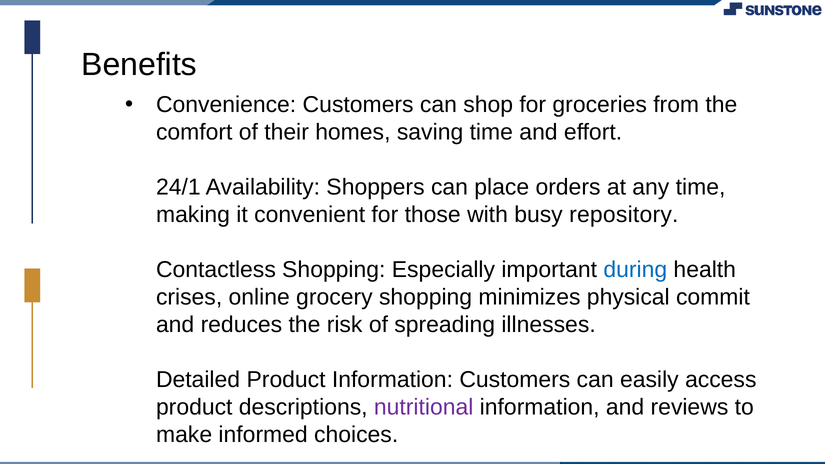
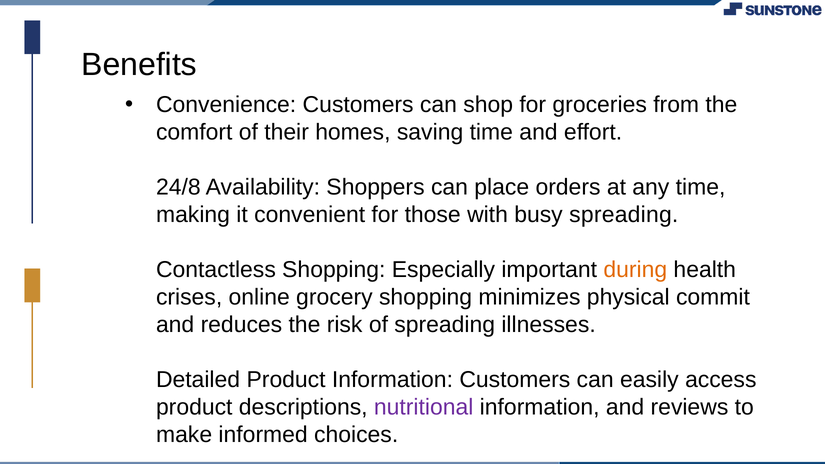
24/1: 24/1 -> 24/8
busy repository: repository -> spreading
during colour: blue -> orange
